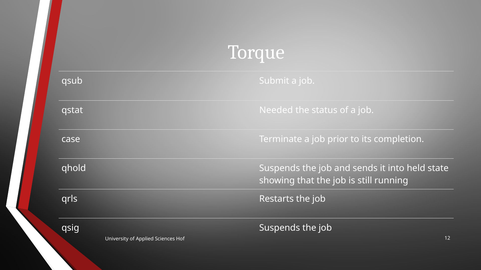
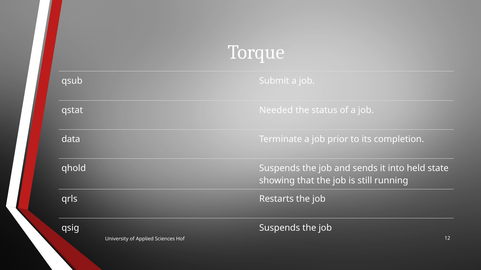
case: case -> data
